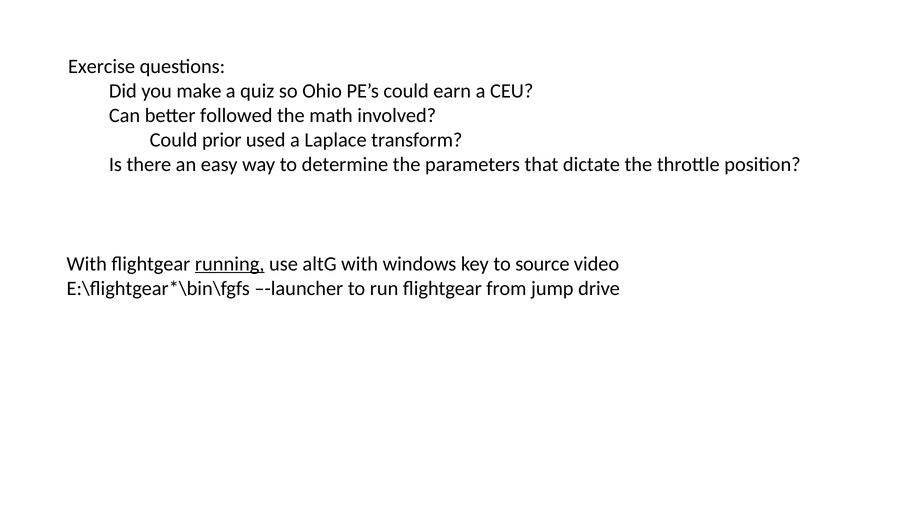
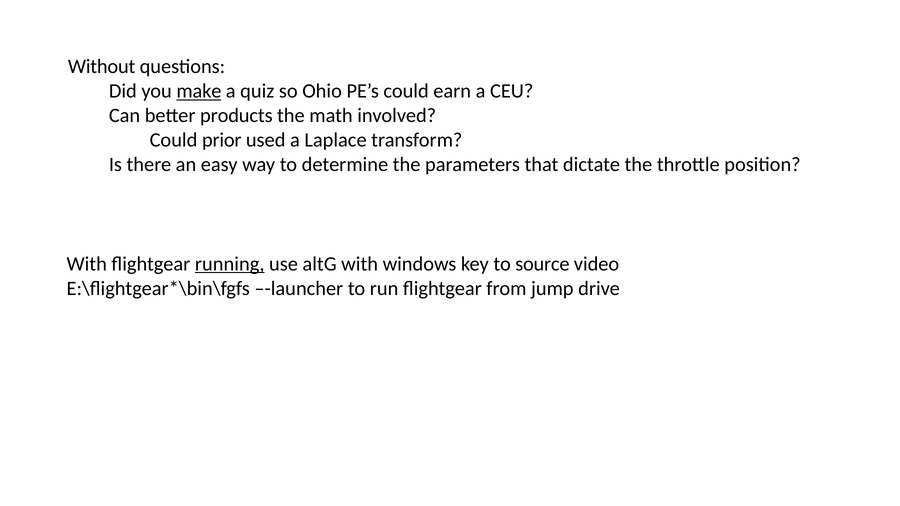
Exercise: Exercise -> Without
make underline: none -> present
followed: followed -> products
